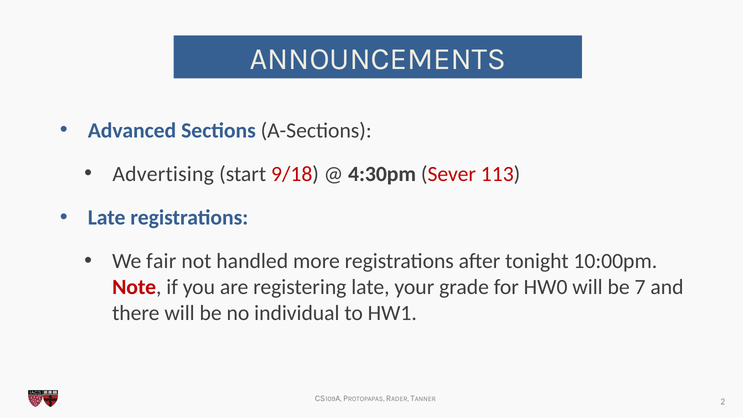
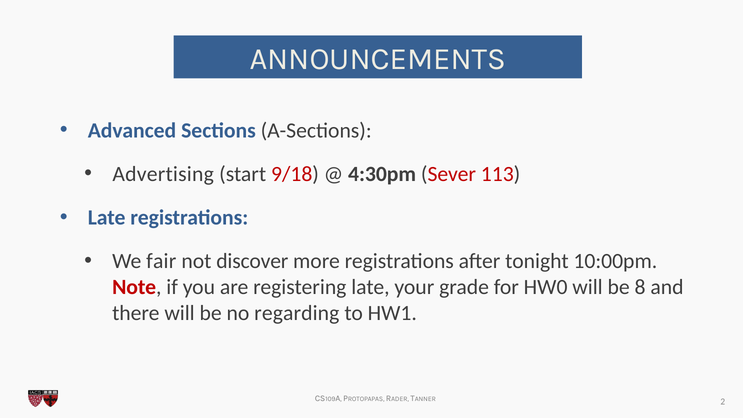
handled: handled -> discover
7: 7 -> 8
individual: individual -> regarding
